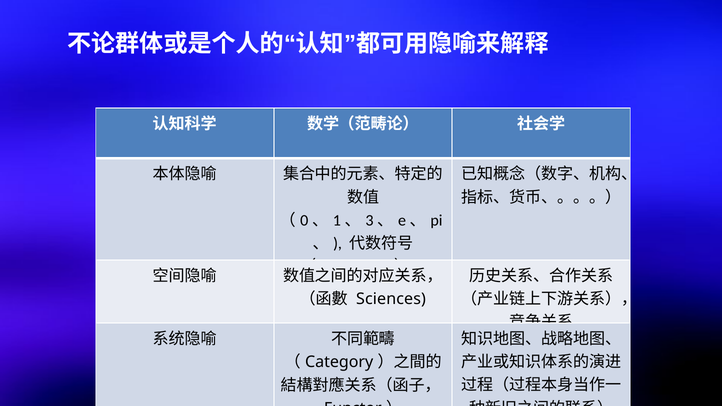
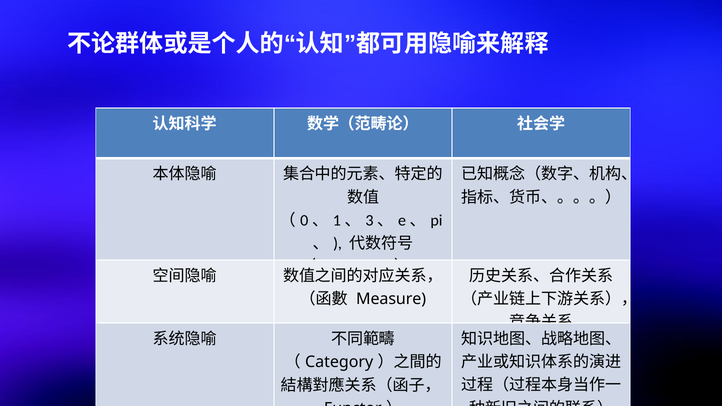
Sciences: Sciences -> Measure
